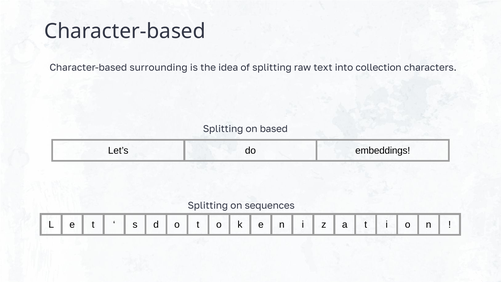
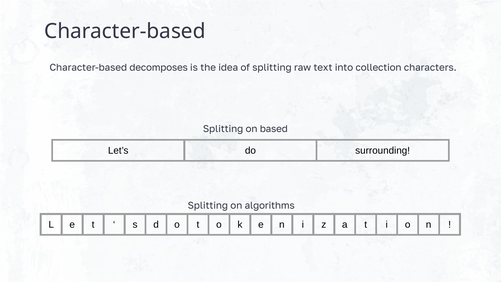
surrounding: surrounding -> decomposes
embeddings: embeddings -> surrounding
sequences: sequences -> algorithms
